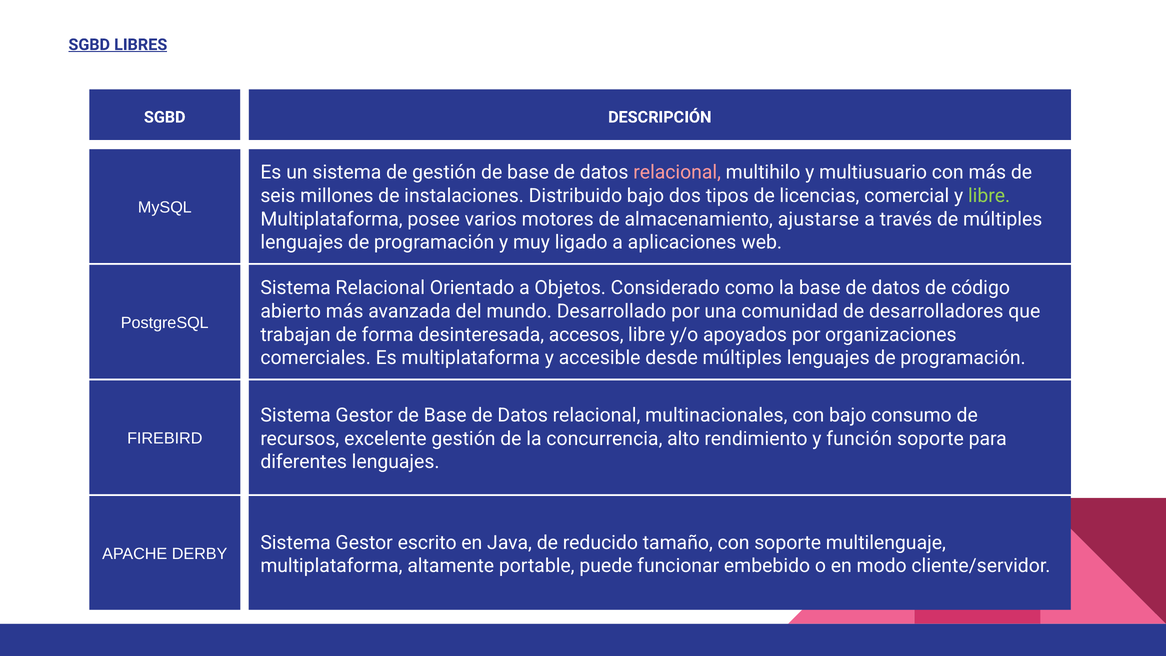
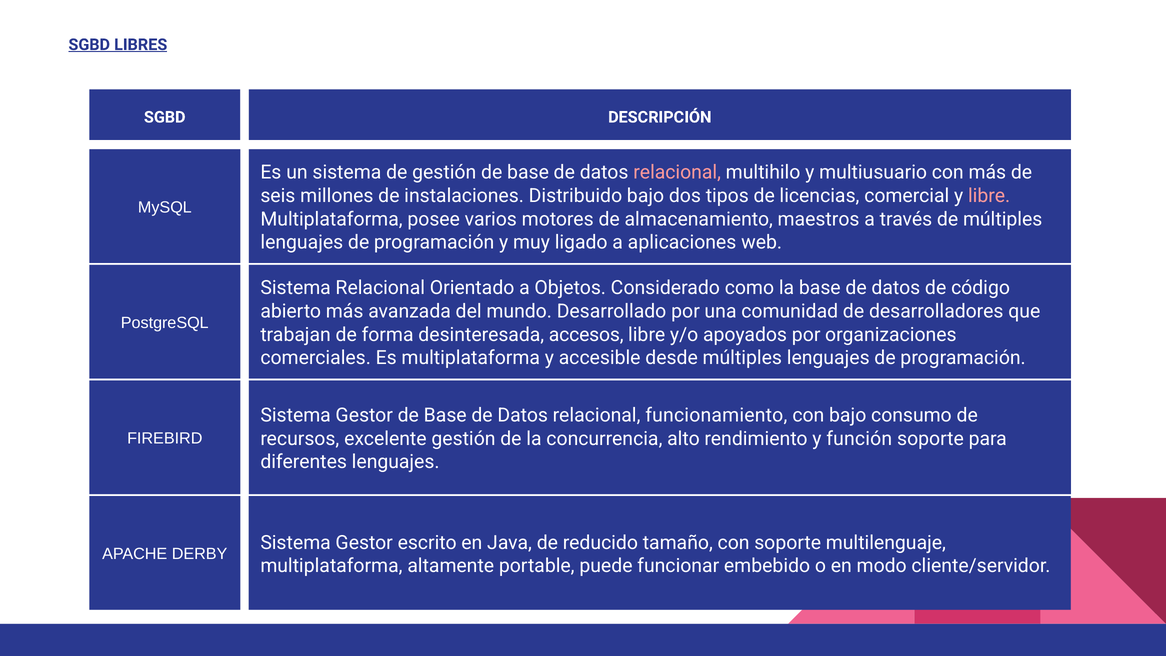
libre at (989, 196) colour: light green -> pink
ajustarse: ajustarse -> maestros
multinacionales: multinacionales -> funcionamiento
